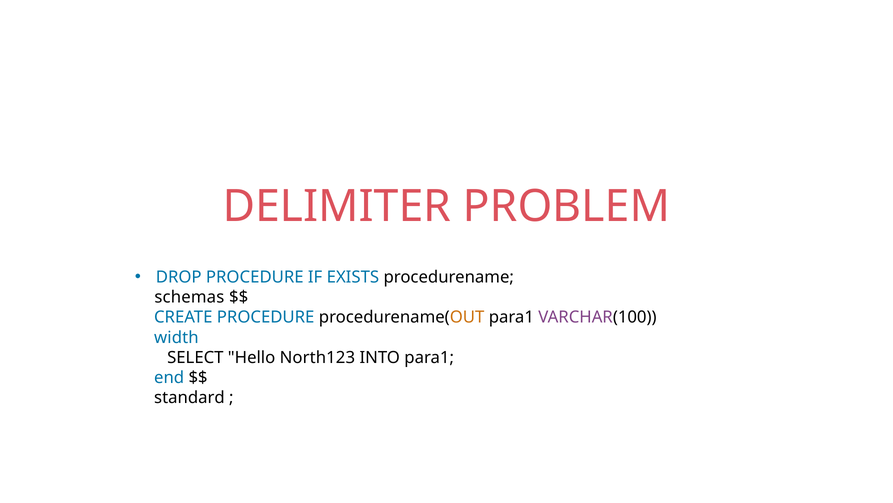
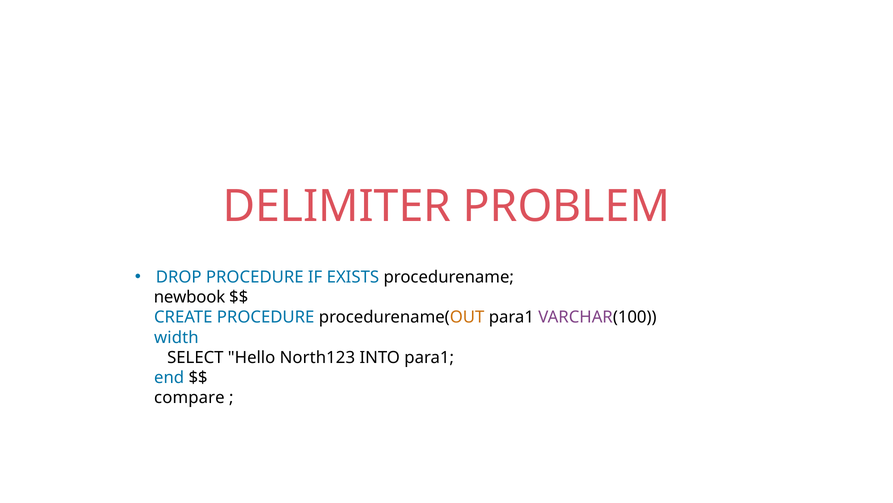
schemas: schemas -> newbook
standard: standard -> compare
